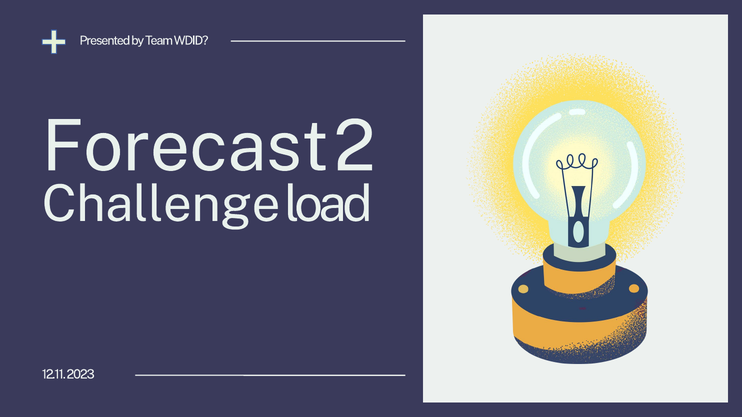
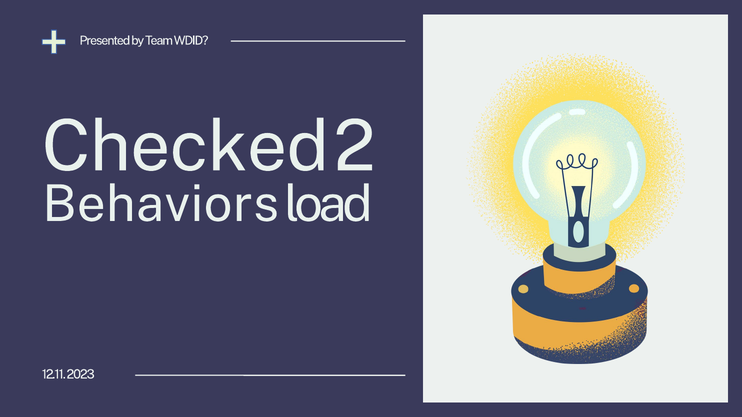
Forecast: Forecast -> Checked
Challenge: Challenge -> Behaviors
